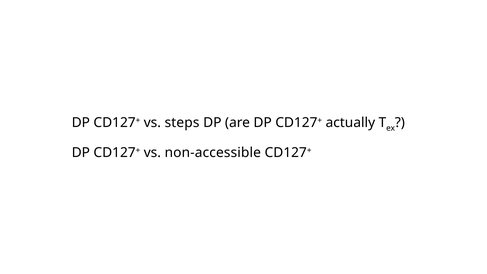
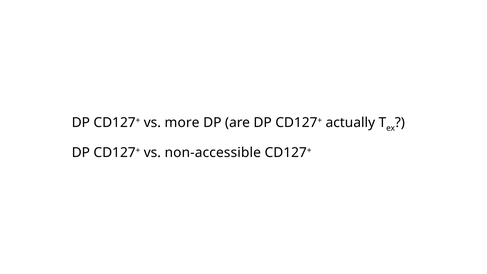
steps: steps -> more
